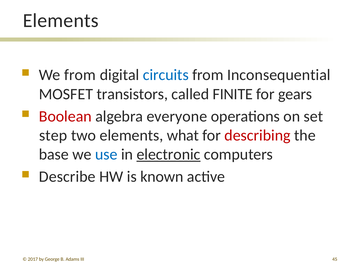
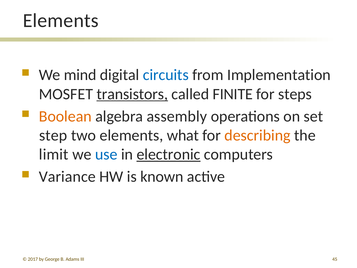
We from: from -> mind
Inconsequential: Inconsequential -> Implementation
transistors underline: none -> present
gears: gears -> steps
Boolean colour: red -> orange
everyone: everyone -> assembly
describing colour: red -> orange
base: base -> limit
Describe: Describe -> Variance
